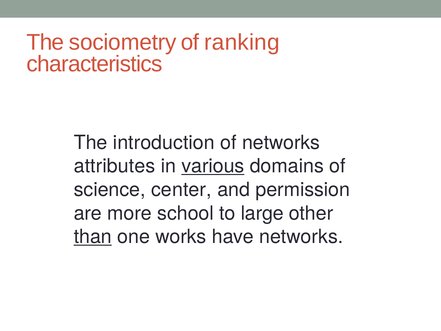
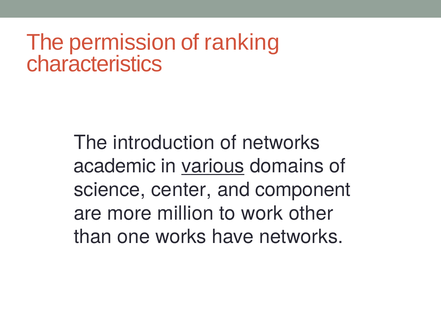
sociometry: sociometry -> permission
attributes: attributes -> academic
permission: permission -> component
school: school -> million
large: large -> work
than underline: present -> none
